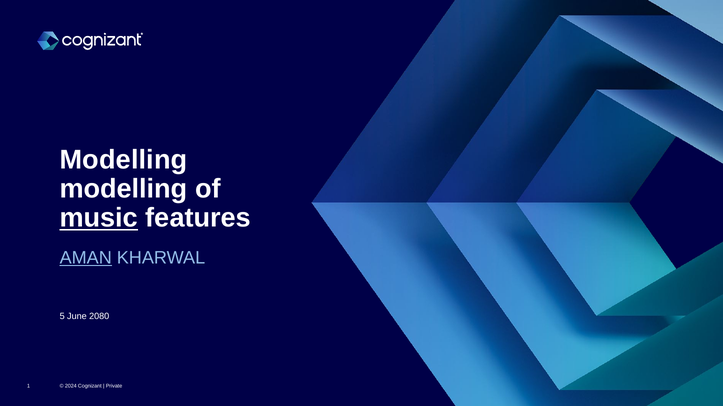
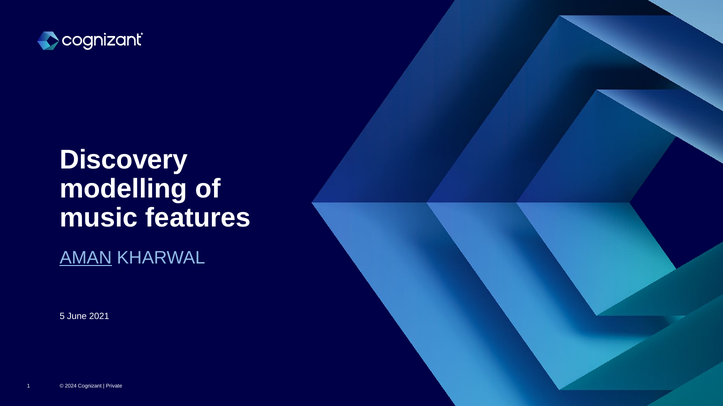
Modelling at (124, 160): Modelling -> Discovery
music underline: present -> none
2080: 2080 -> 2021
